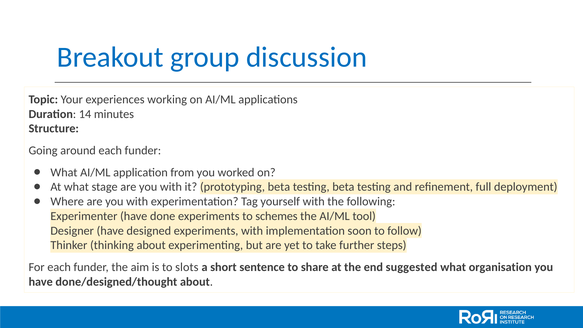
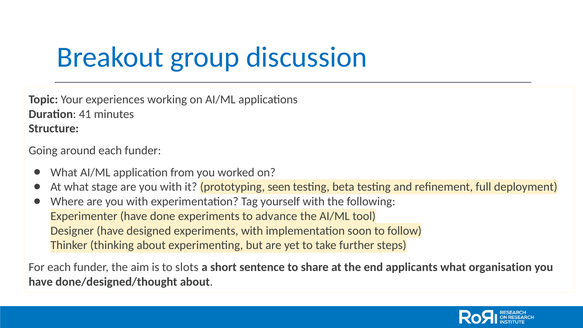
14: 14 -> 41
prototyping beta: beta -> seen
schemes: schemes -> advance
suggested: suggested -> applicants
